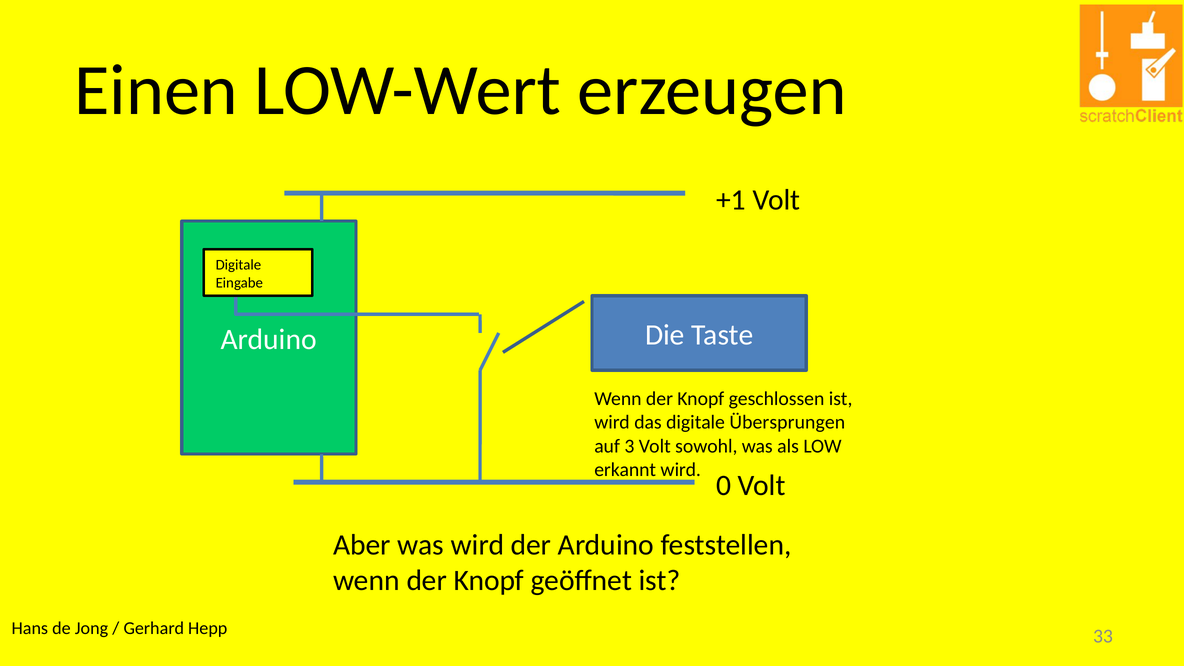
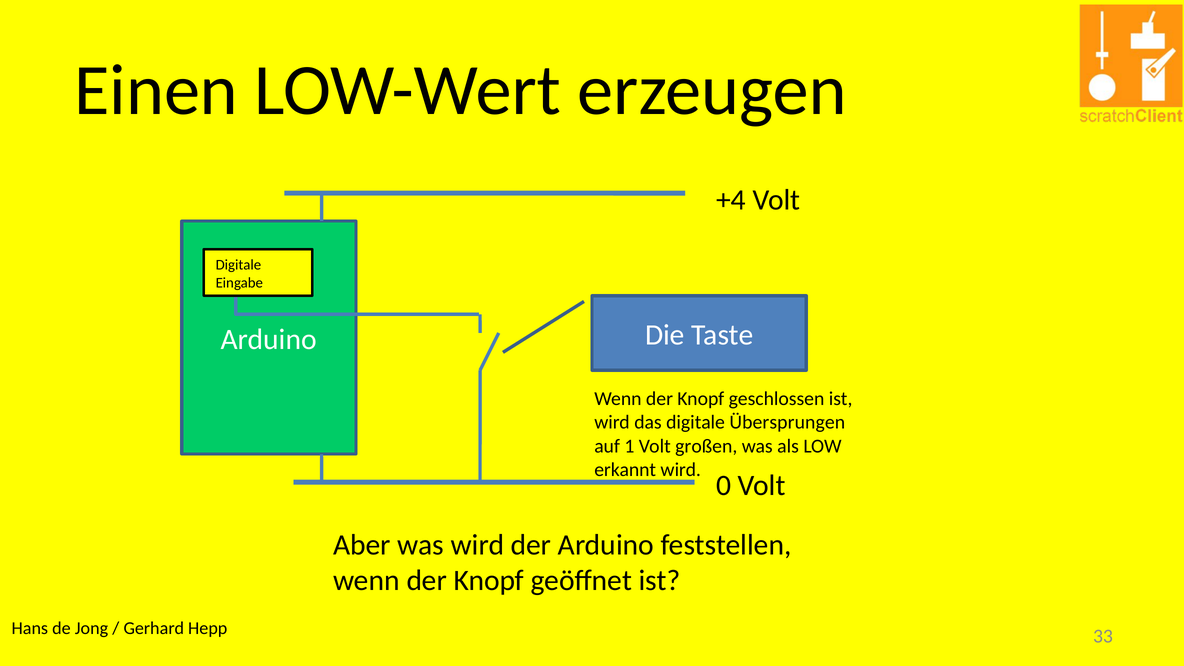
+1: +1 -> +4
3: 3 -> 1
sowohl: sowohl -> großen
